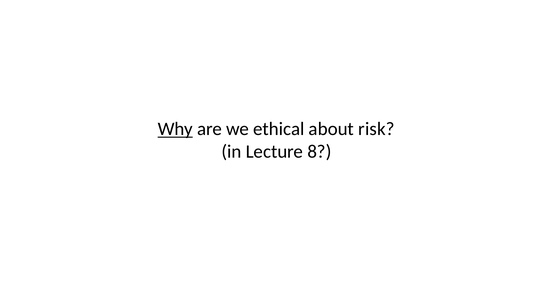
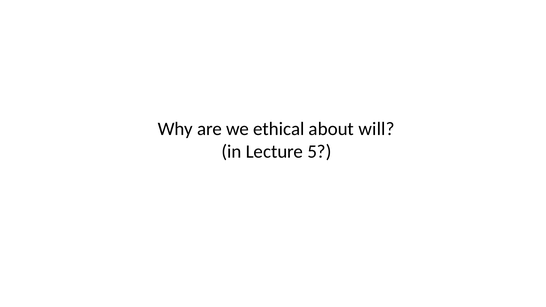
Why underline: present -> none
risk: risk -> will
8: 8 -> 5
